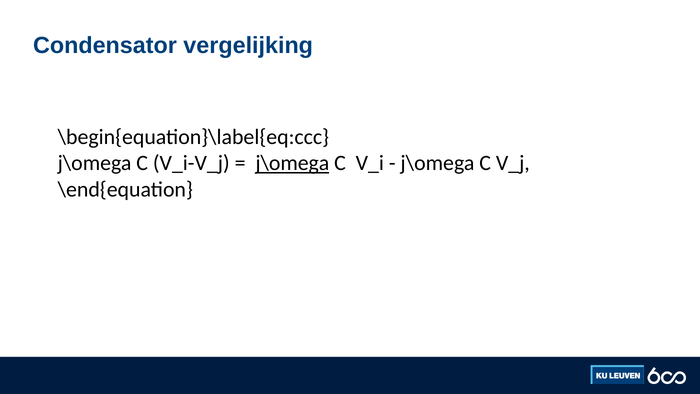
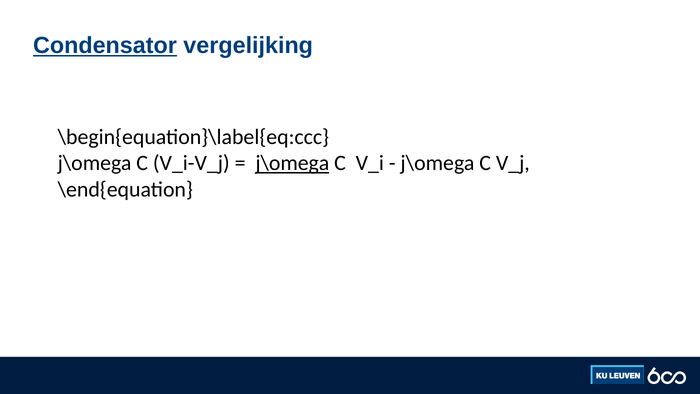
Condensator underline: none -> present
